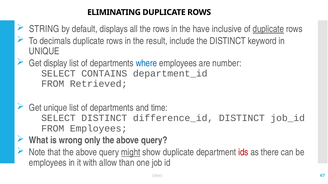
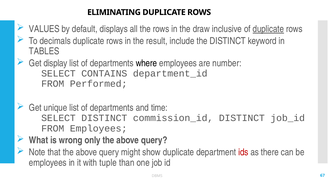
STRING: STRING -> VALUES
have: have -> draw
UNIQUE at (44, 51): UNIQUE -> TABLES
where colour: blue -> black
Retrieved: Retrieved -> Performed
difference_id: difference_id -> commission_id
might underline: present -> none
allow: allow -> tuple
